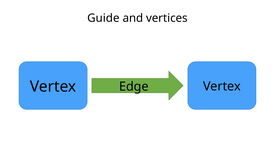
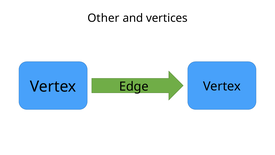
Guide: Guide -> Other
